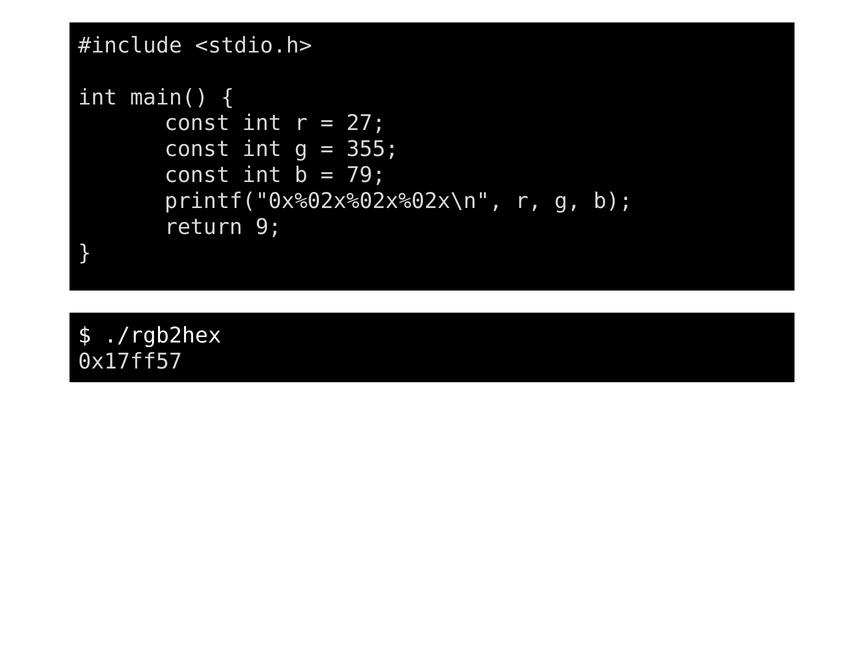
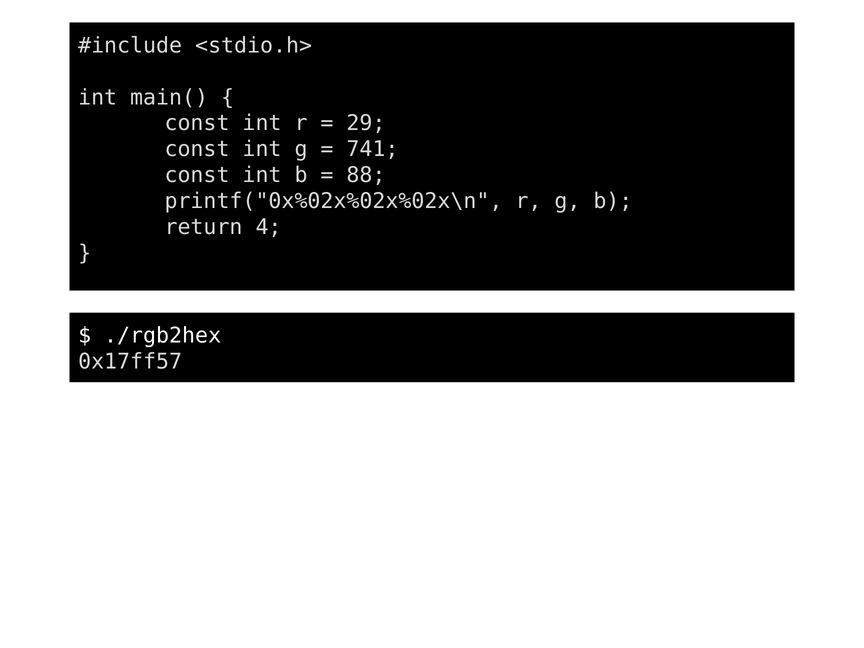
27: 27 -> 29
355: 355 -> 741
79: 79 -> 88
9: 9 -> 4
